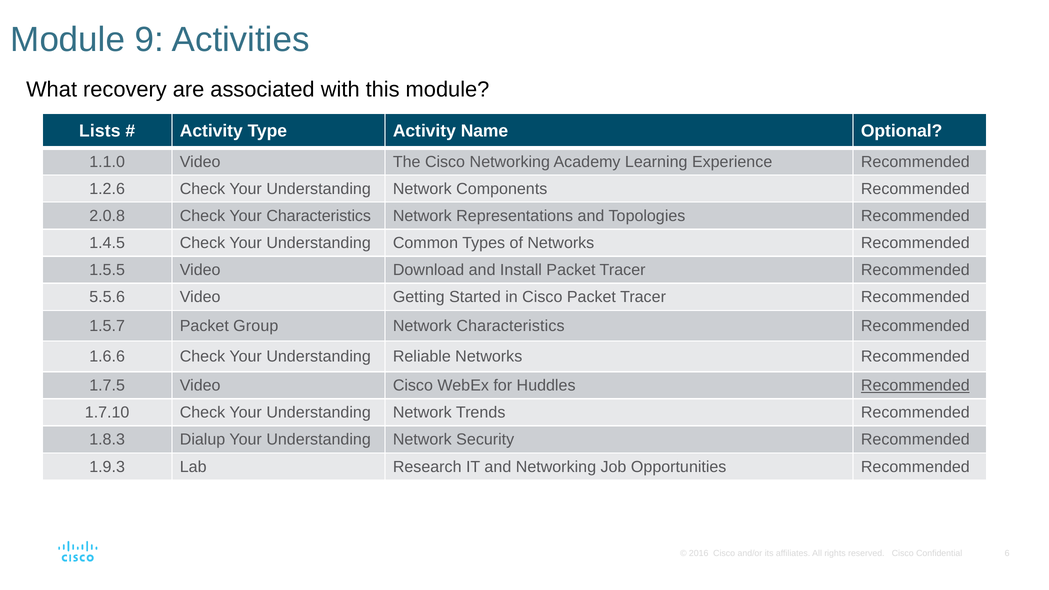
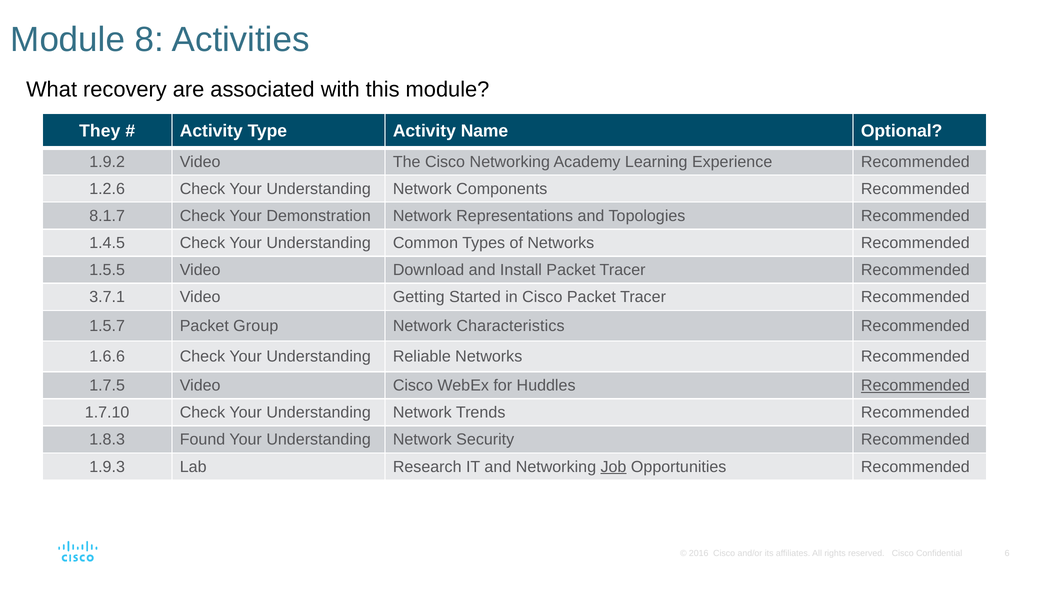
9: 9 -> 8
Lists: Lists -> They
1.1.0: 1.1.0 -> 1.9.2
2.0.8: 2.0.8 -> 8.1.7
Your Characteristics: Characteristics -> Demonstration
5.5.6: 5.5.6 -> 3.7.1
Dialup: Dialup -> Found
Job underline: none -> present
